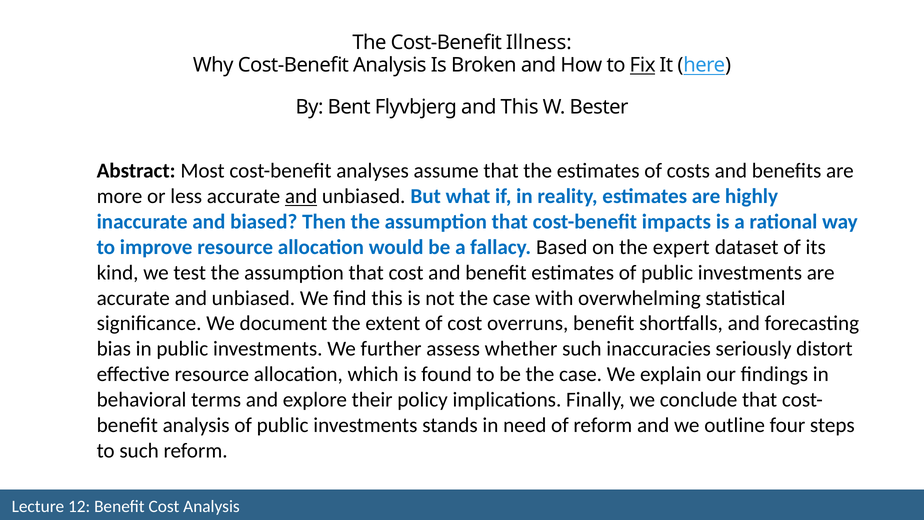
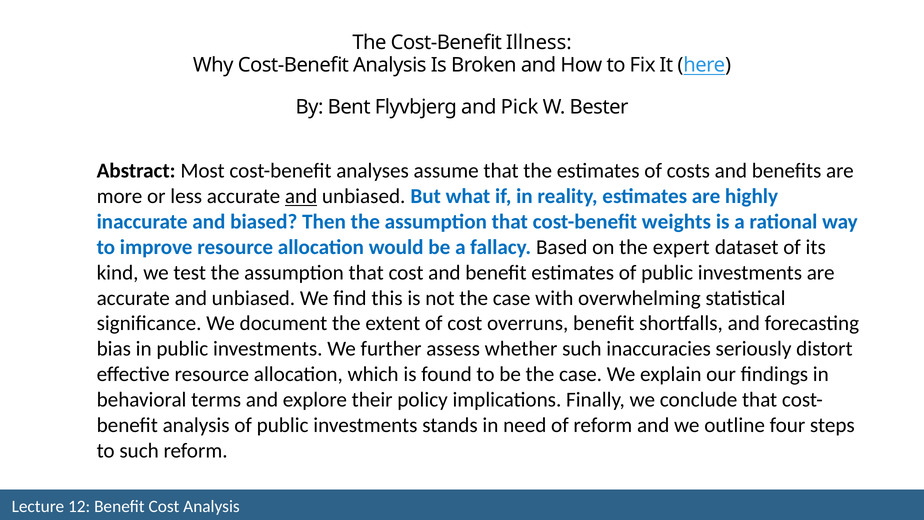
Fix underline: present -> none
and This: This -> Pick
impacts: impacts -> weights
